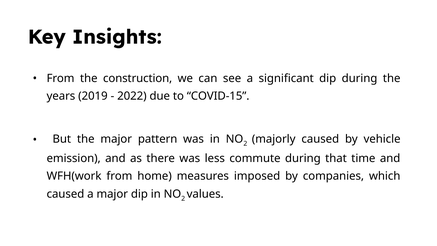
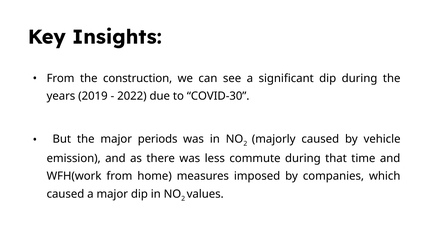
COVID-15: COVID-15 -> COVID-30
pattern: pattern -> periods
